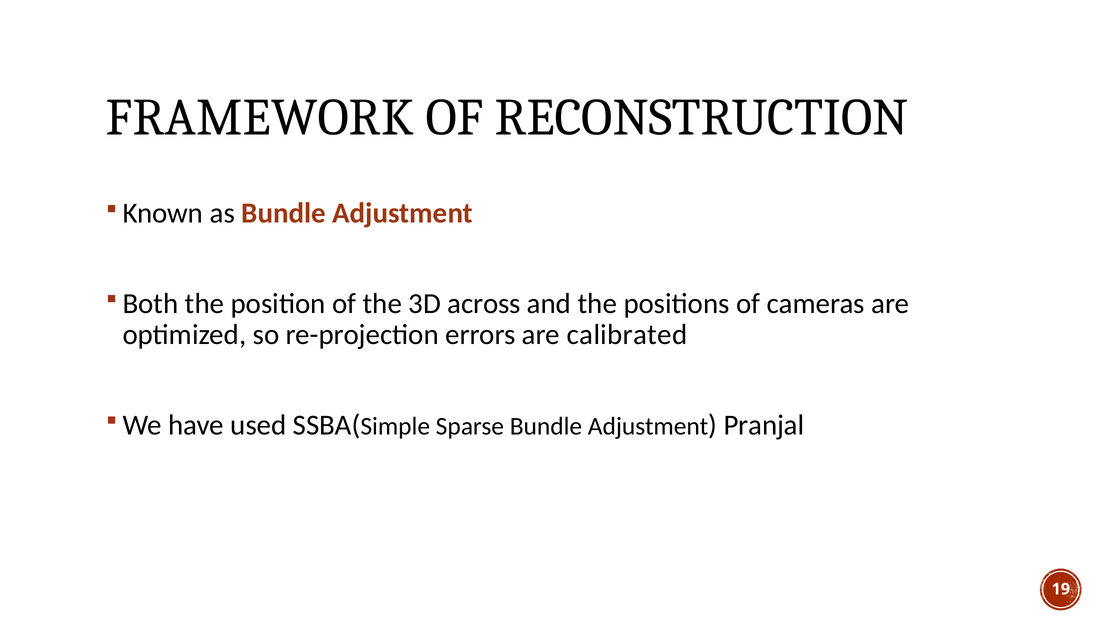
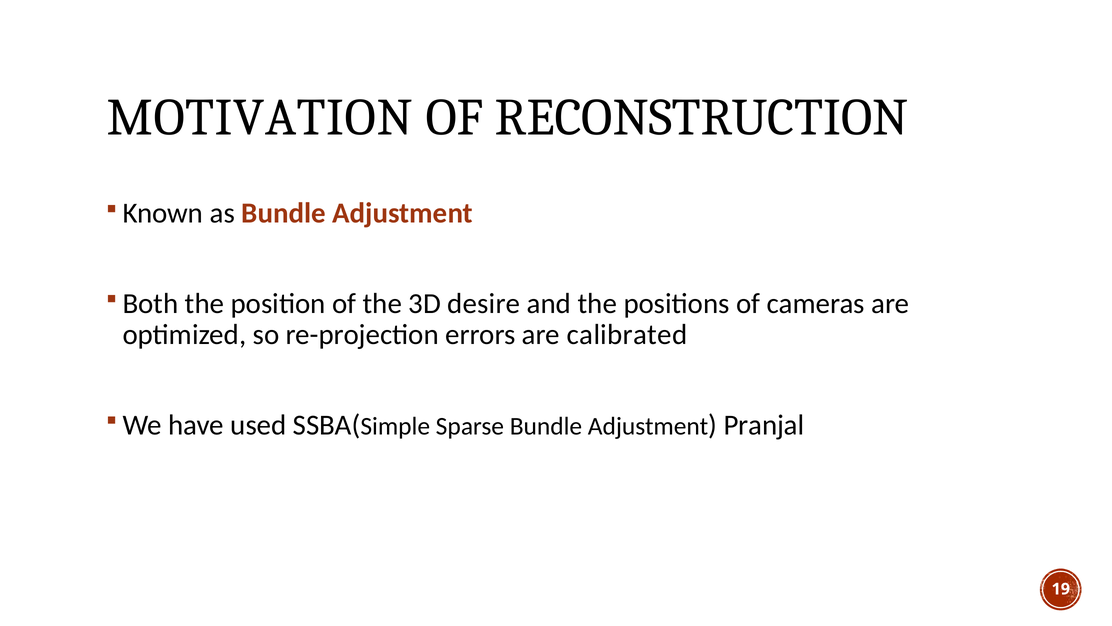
FRAMEWORK: FRAMEWORK -> MOTIVATION
across: across -> desire
